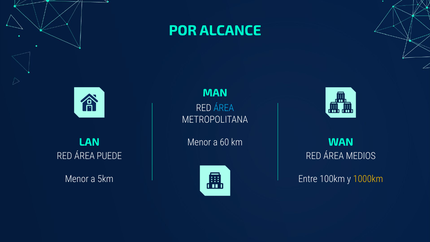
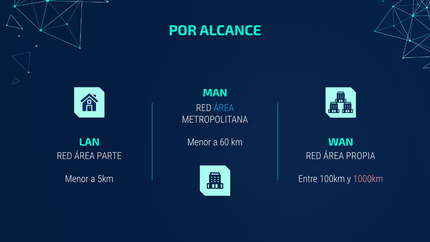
PUEDE: PUEDE -> PARTE
MEDIOS: MEDIOS -> PROPIA
1000km colour: yellow -> pink
